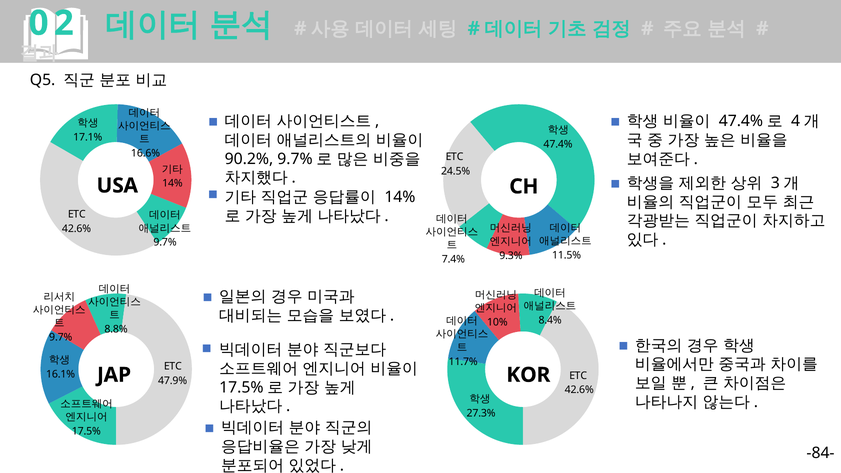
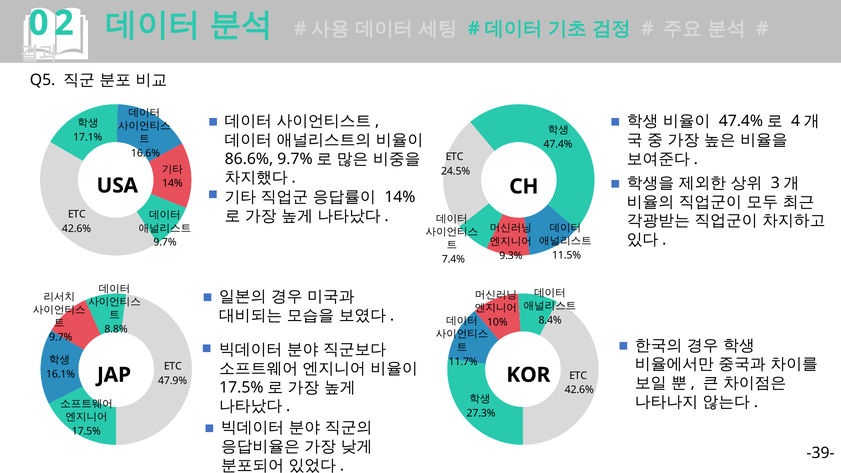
90.2%: 90.2% -> 86.6%
-84-: -84- -> -39-
